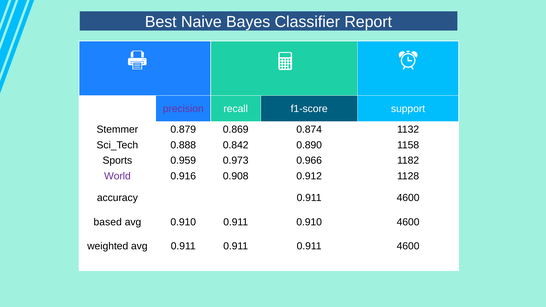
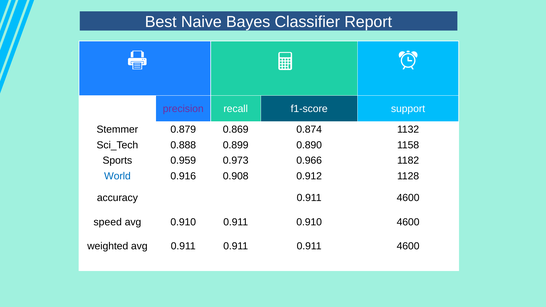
0.842: 0.842 -> 0.899
World colour: purple -> blue
based: based -> speed
